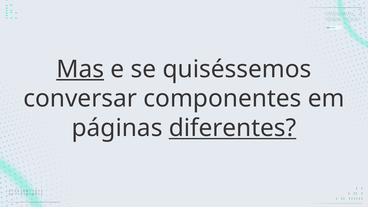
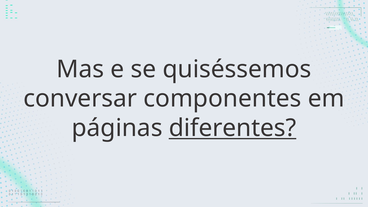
Mas underline: present -> none
